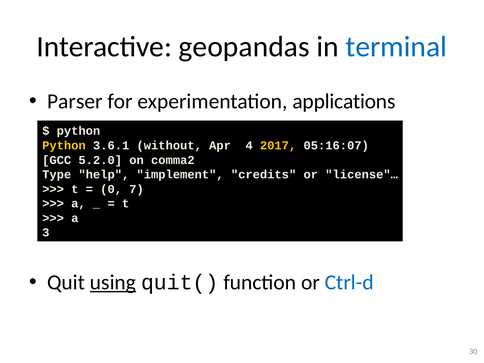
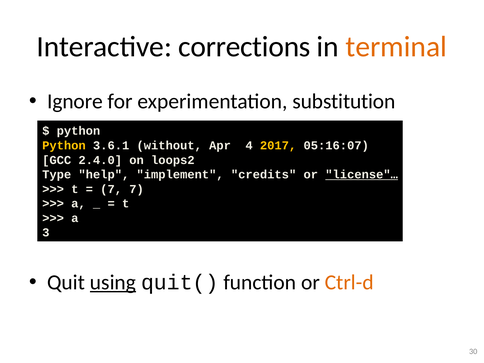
geopandas: geopandas -> corrections
terminal colour: blue -> orange
Parser: Parser -> Ignore
applications: applications -> substitution
5.2.0: 5.2.0 -> 2.4.0
comma2: comma2 -> loops2
license"… underline: none -> present
0 at (111, 189): 0 -> 7
Ctrl-d colour: blue -> orange
